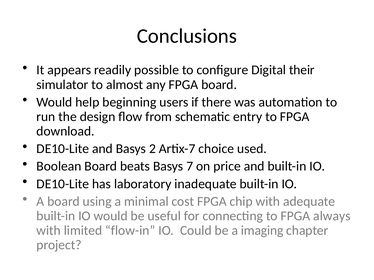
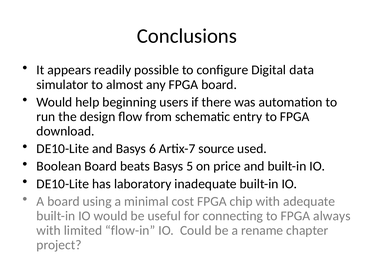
their: their -> data
2: 2 -> 6
choice: choice -> source
7: 7 -> 5
imaging: imaging -> rename
